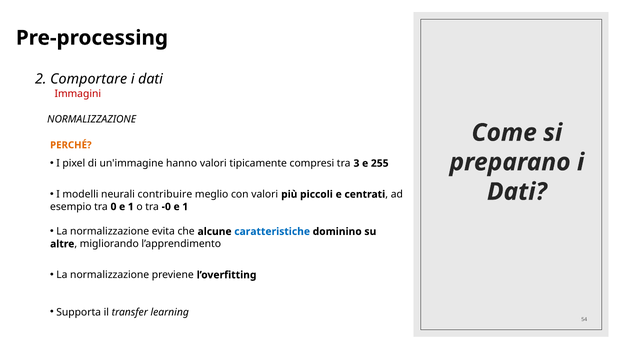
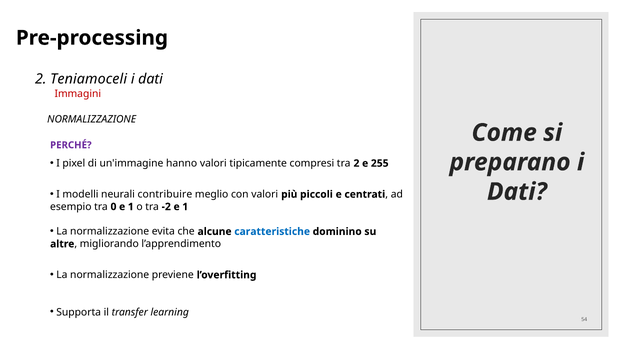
Comportare: Comportare -> Teniamoceli
PERCHÉ colour: orange -> purple
tra 3: 3 -> 2
-0: -0 -> -2
